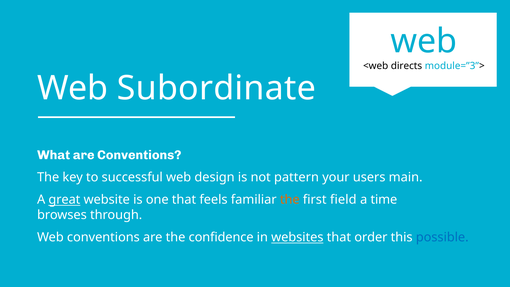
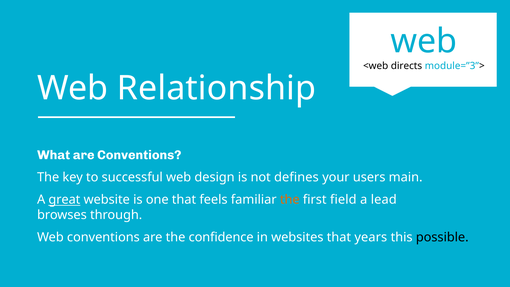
Subordinate: Subordinate -> Relationship
pattern: pattern -> defines
time: time -> lead
websites underline: present -> none
order: order -> years
possible colour: blue -> black
